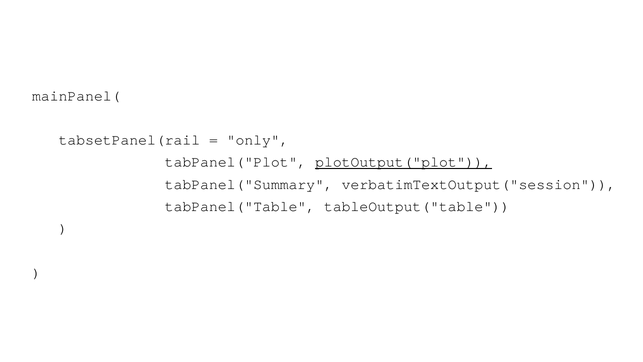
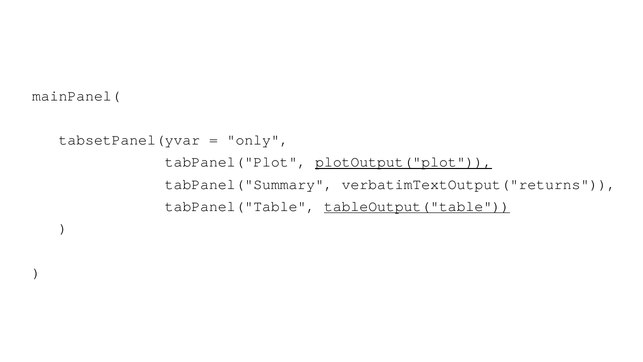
tabsetPanel(rail: tabsetPanel(rail -> tabsetPanel(yvar
verbatimTextOutput("session: verbatimTextOutput("session -> verbatimTextOutput("returns
tableOutput("table underline: none -> present
